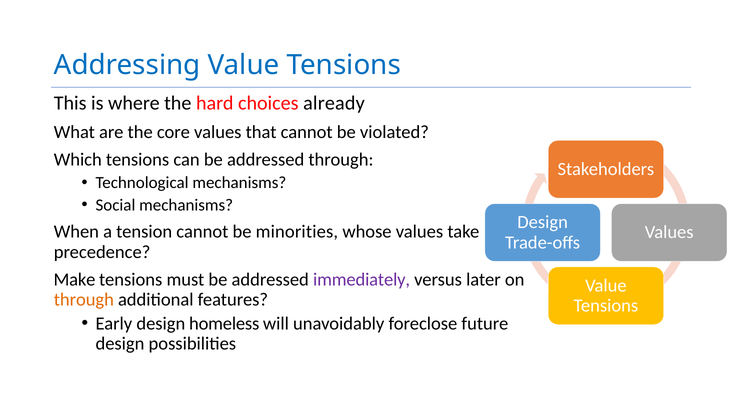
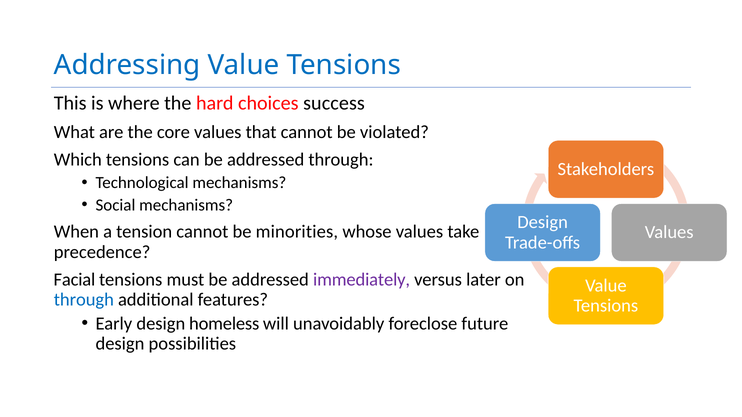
already: already -> success
Make: Make -> Facial
through at (84, 300) colour: orange -> blue
